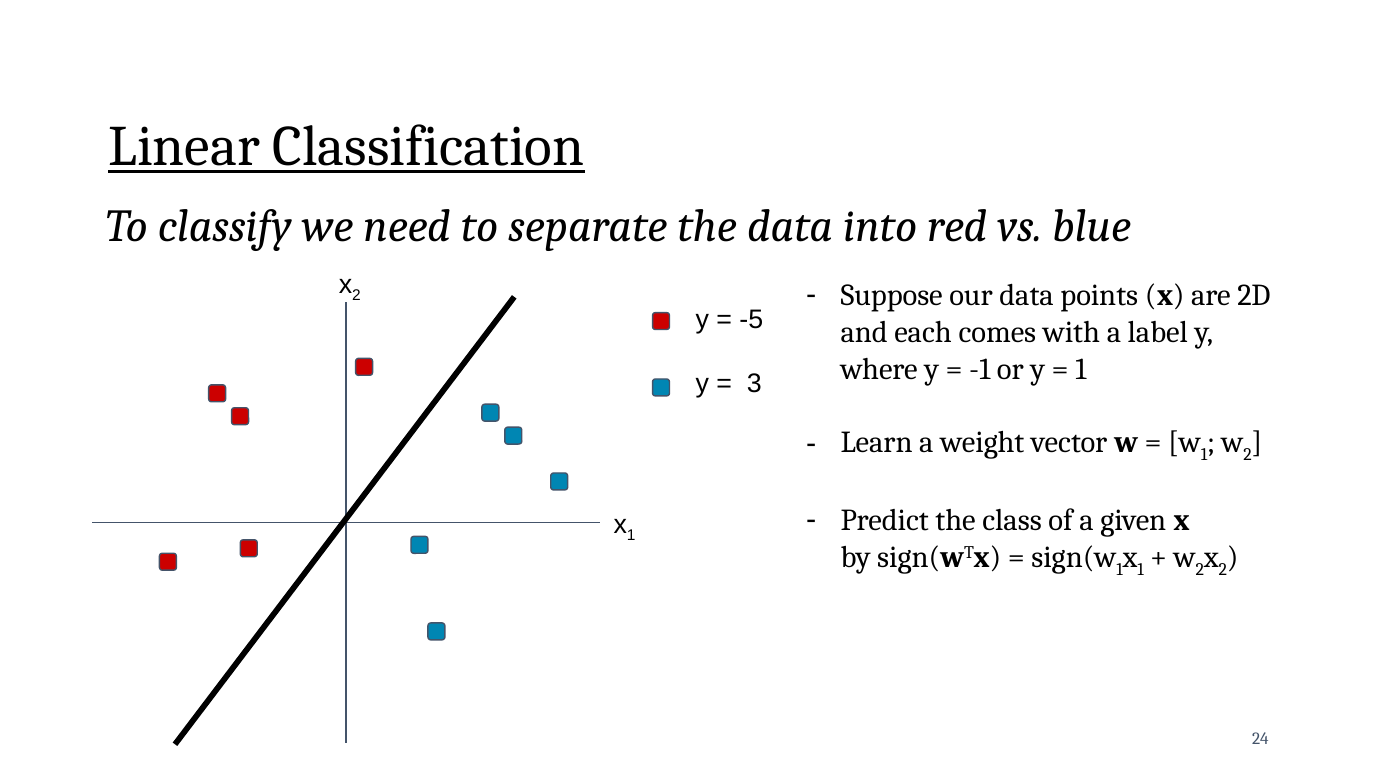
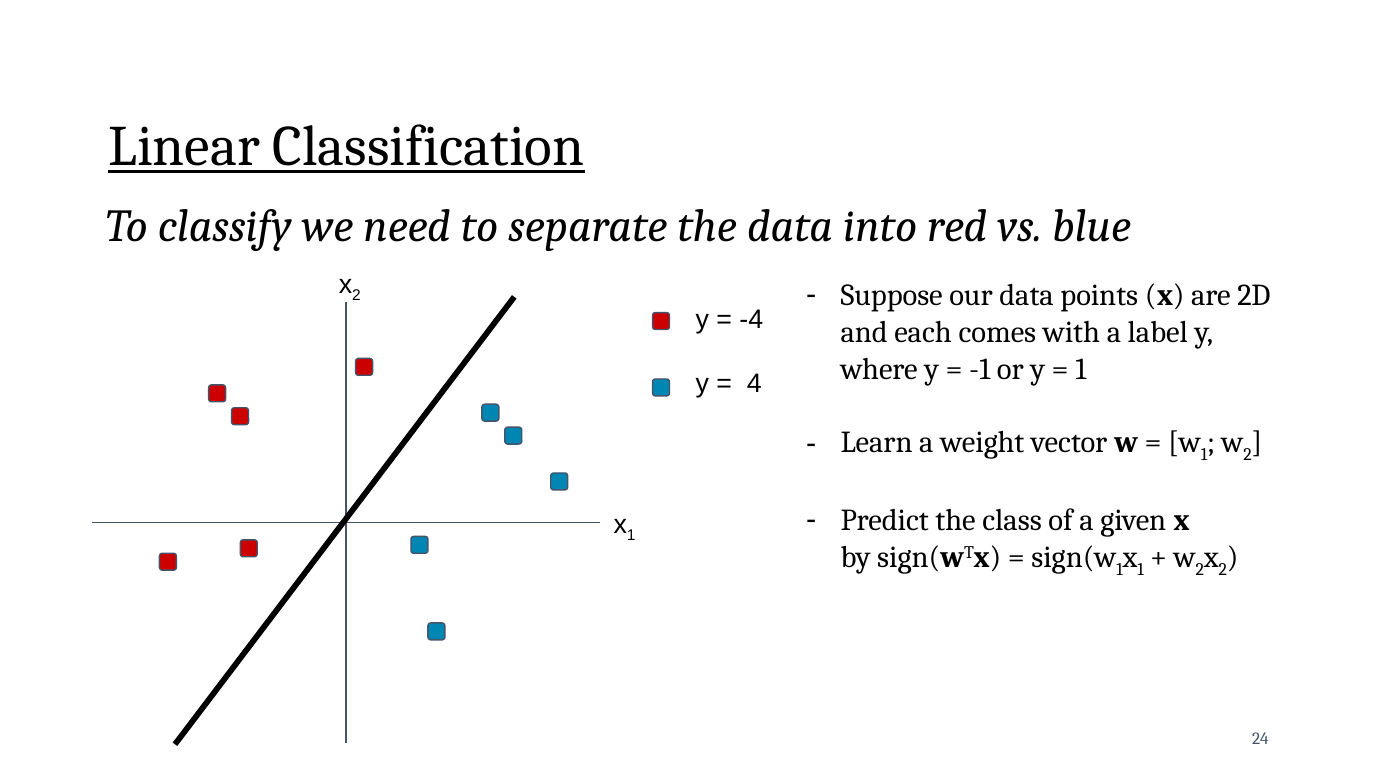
-5: -5 -> -4
3: 3 -> 4
